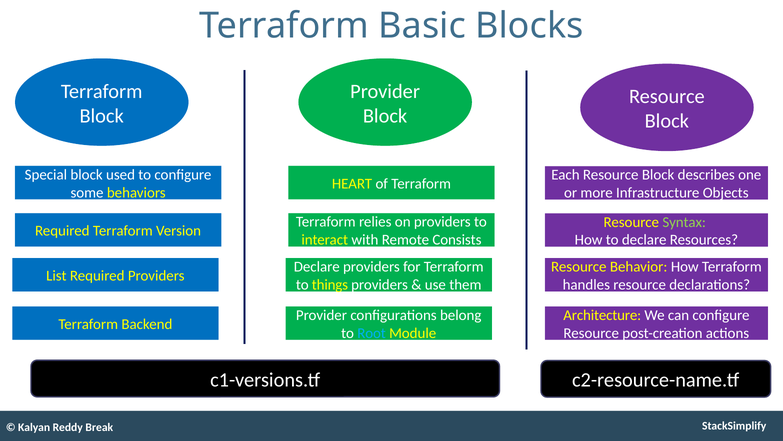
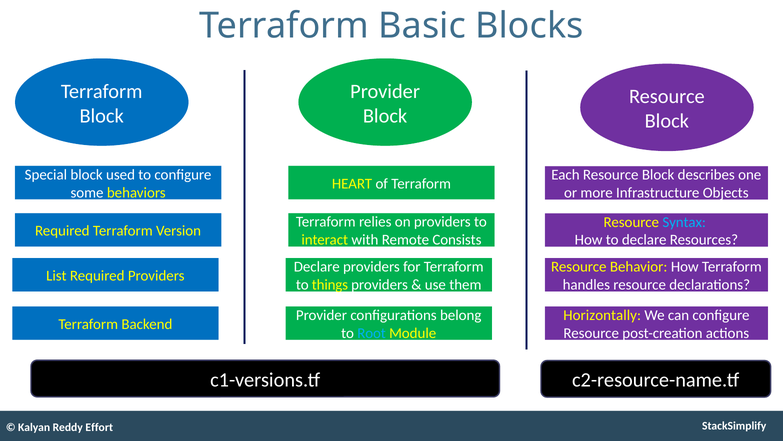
Syntax colour: light green -> light blue
Architecture: Architecture -> Horizontally
Break: Break -> Effort
